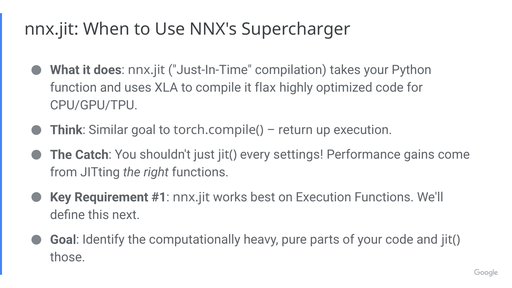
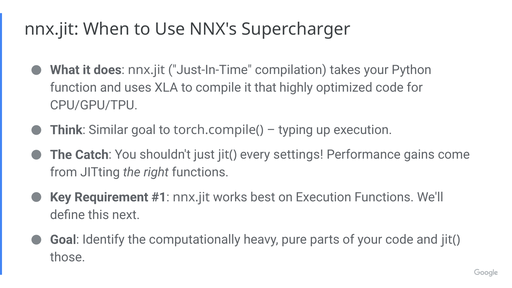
flax: flax -> that
return: return -> typing
